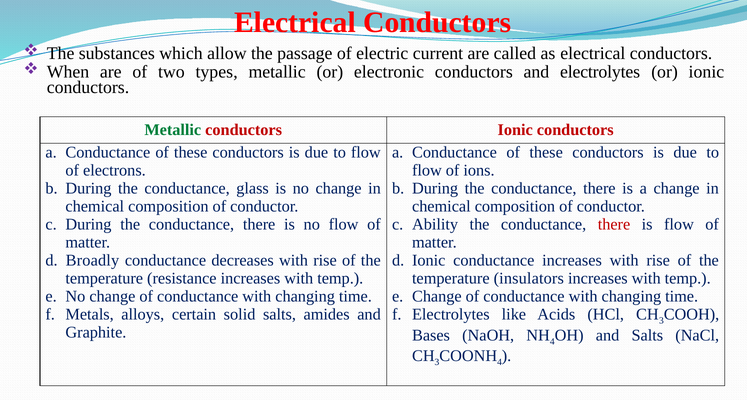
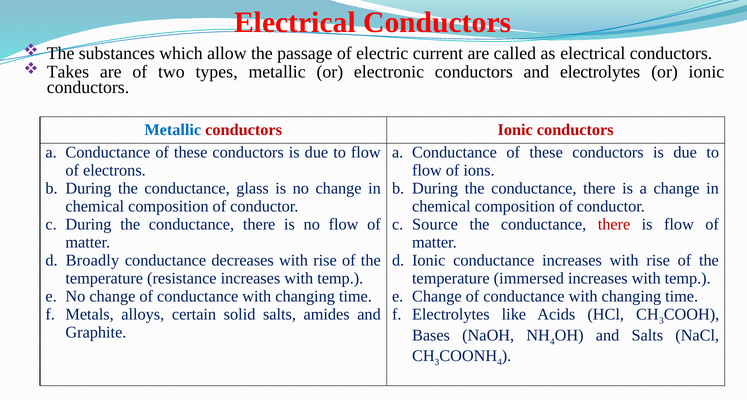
When: When -> Takes
Metallic at (173, 130) colour: green -> blue
Ability: Ability -> Source
insulators: insulators -> immersed
